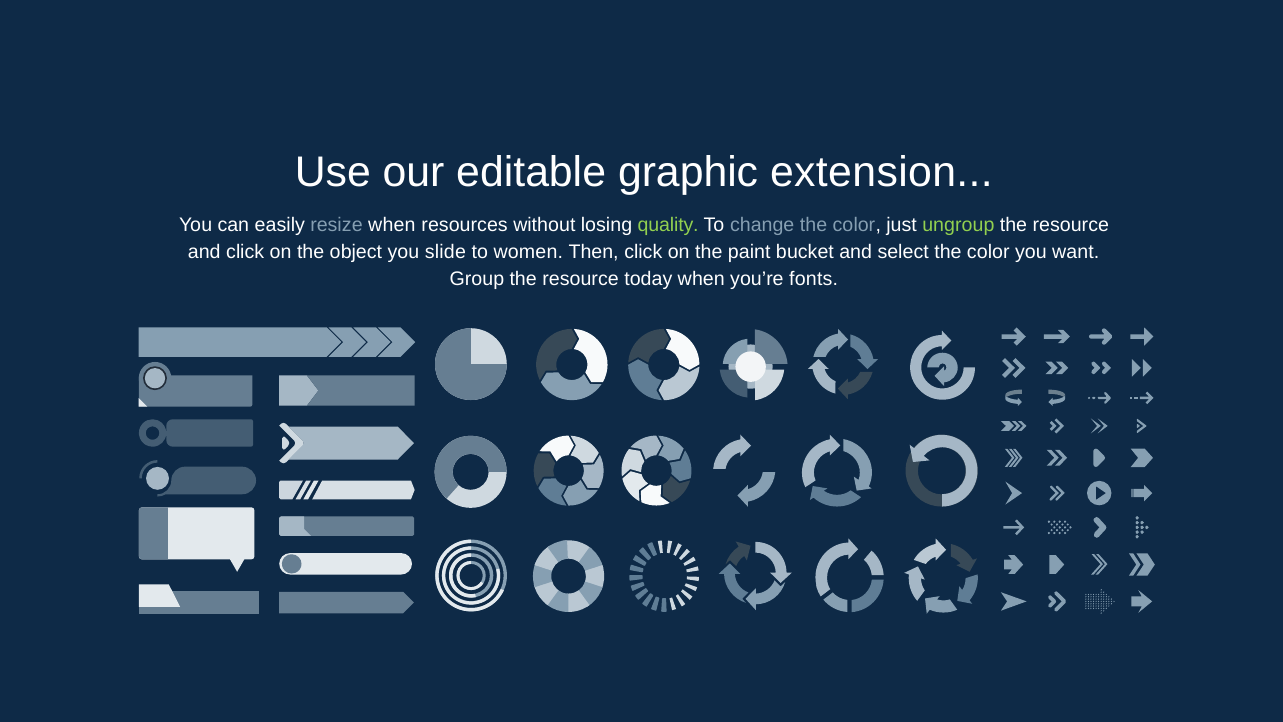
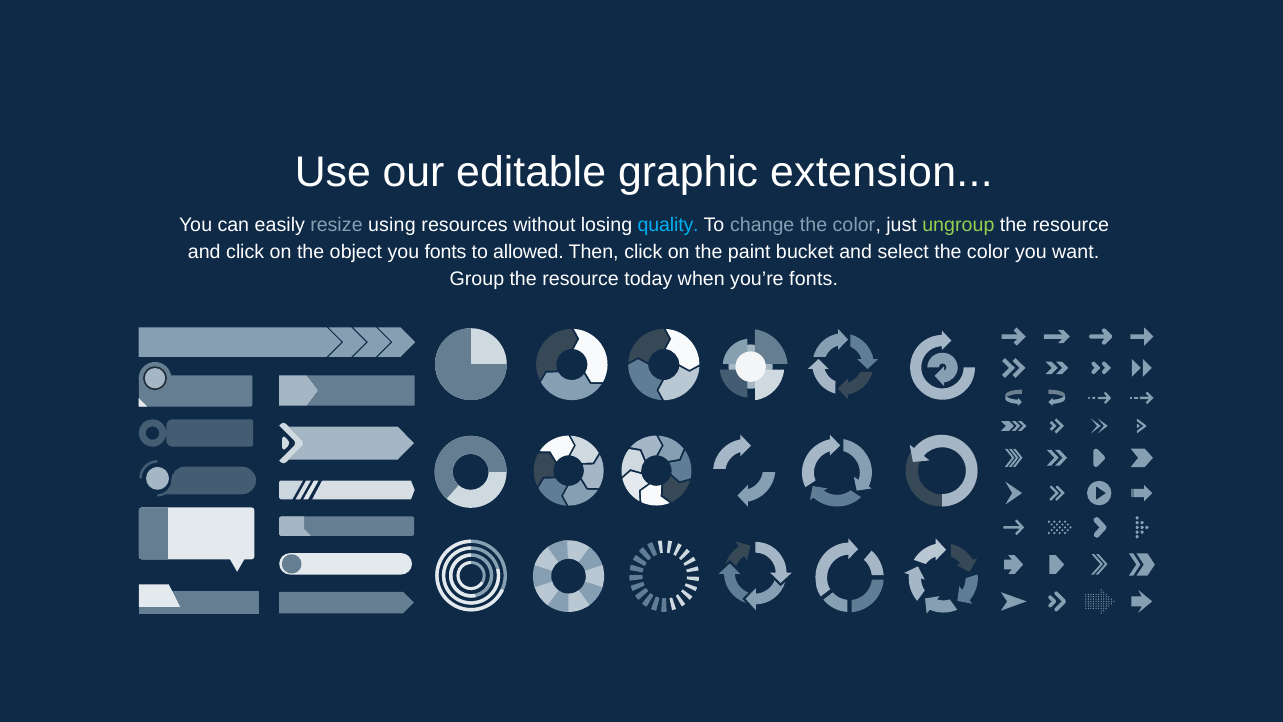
resize when: when -> using
quality colour: light green -> light blue
you slide: slide -> fonts
women: women -> allowed
